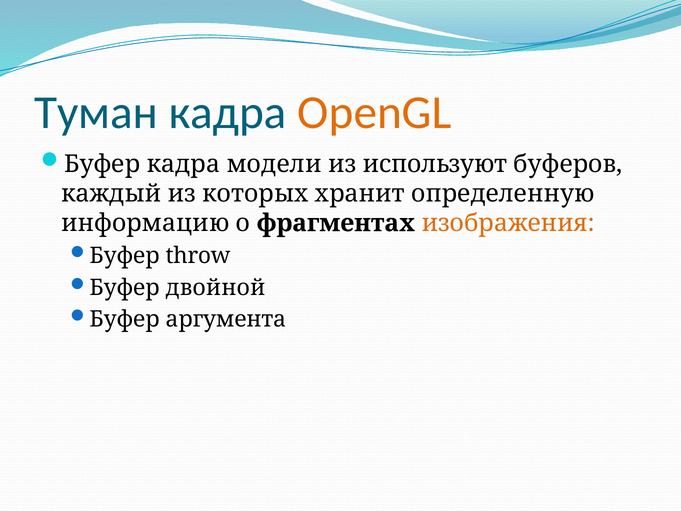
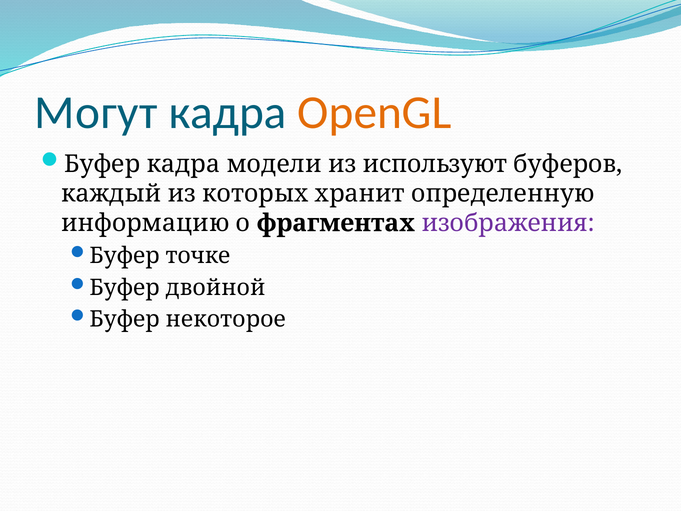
Туман: Туман -> Могут
изображения colour: orange -> purple
throw: throw -> точке
аргумента: аргумента -> некоторое
